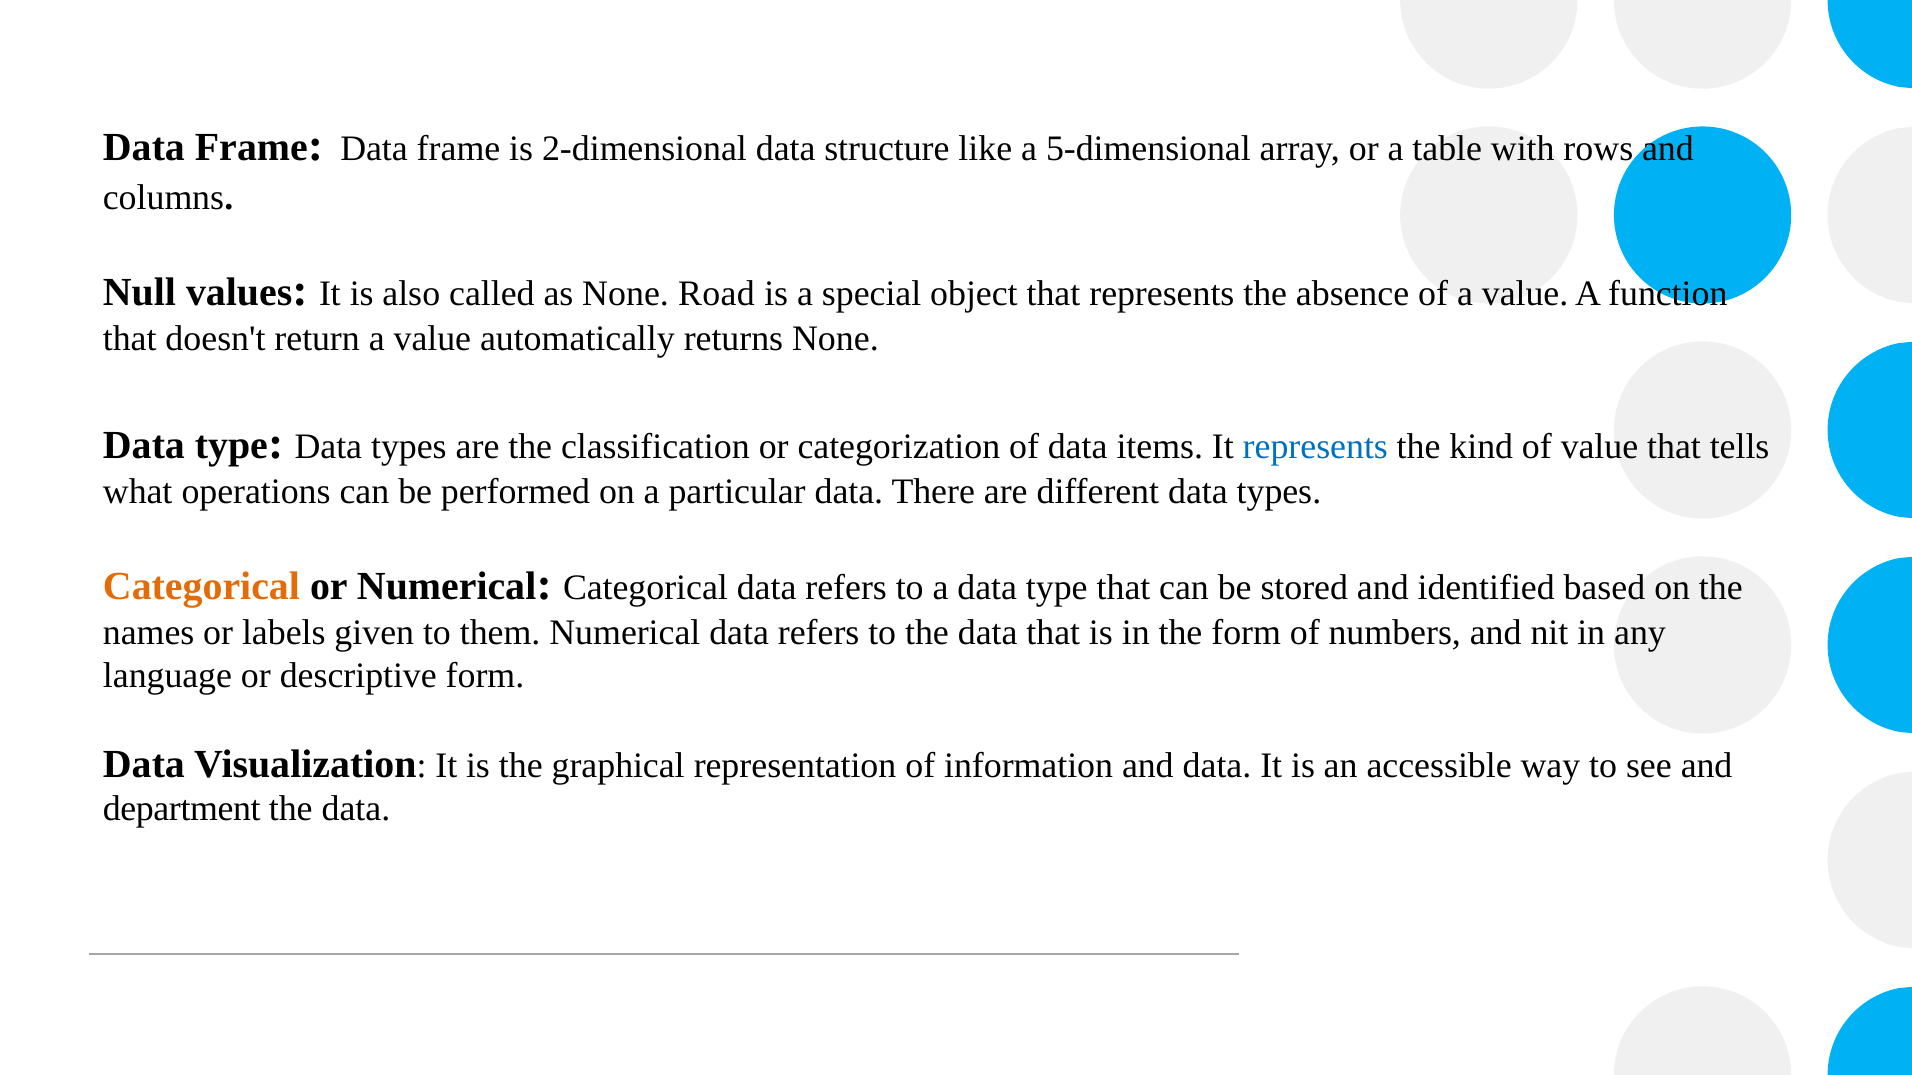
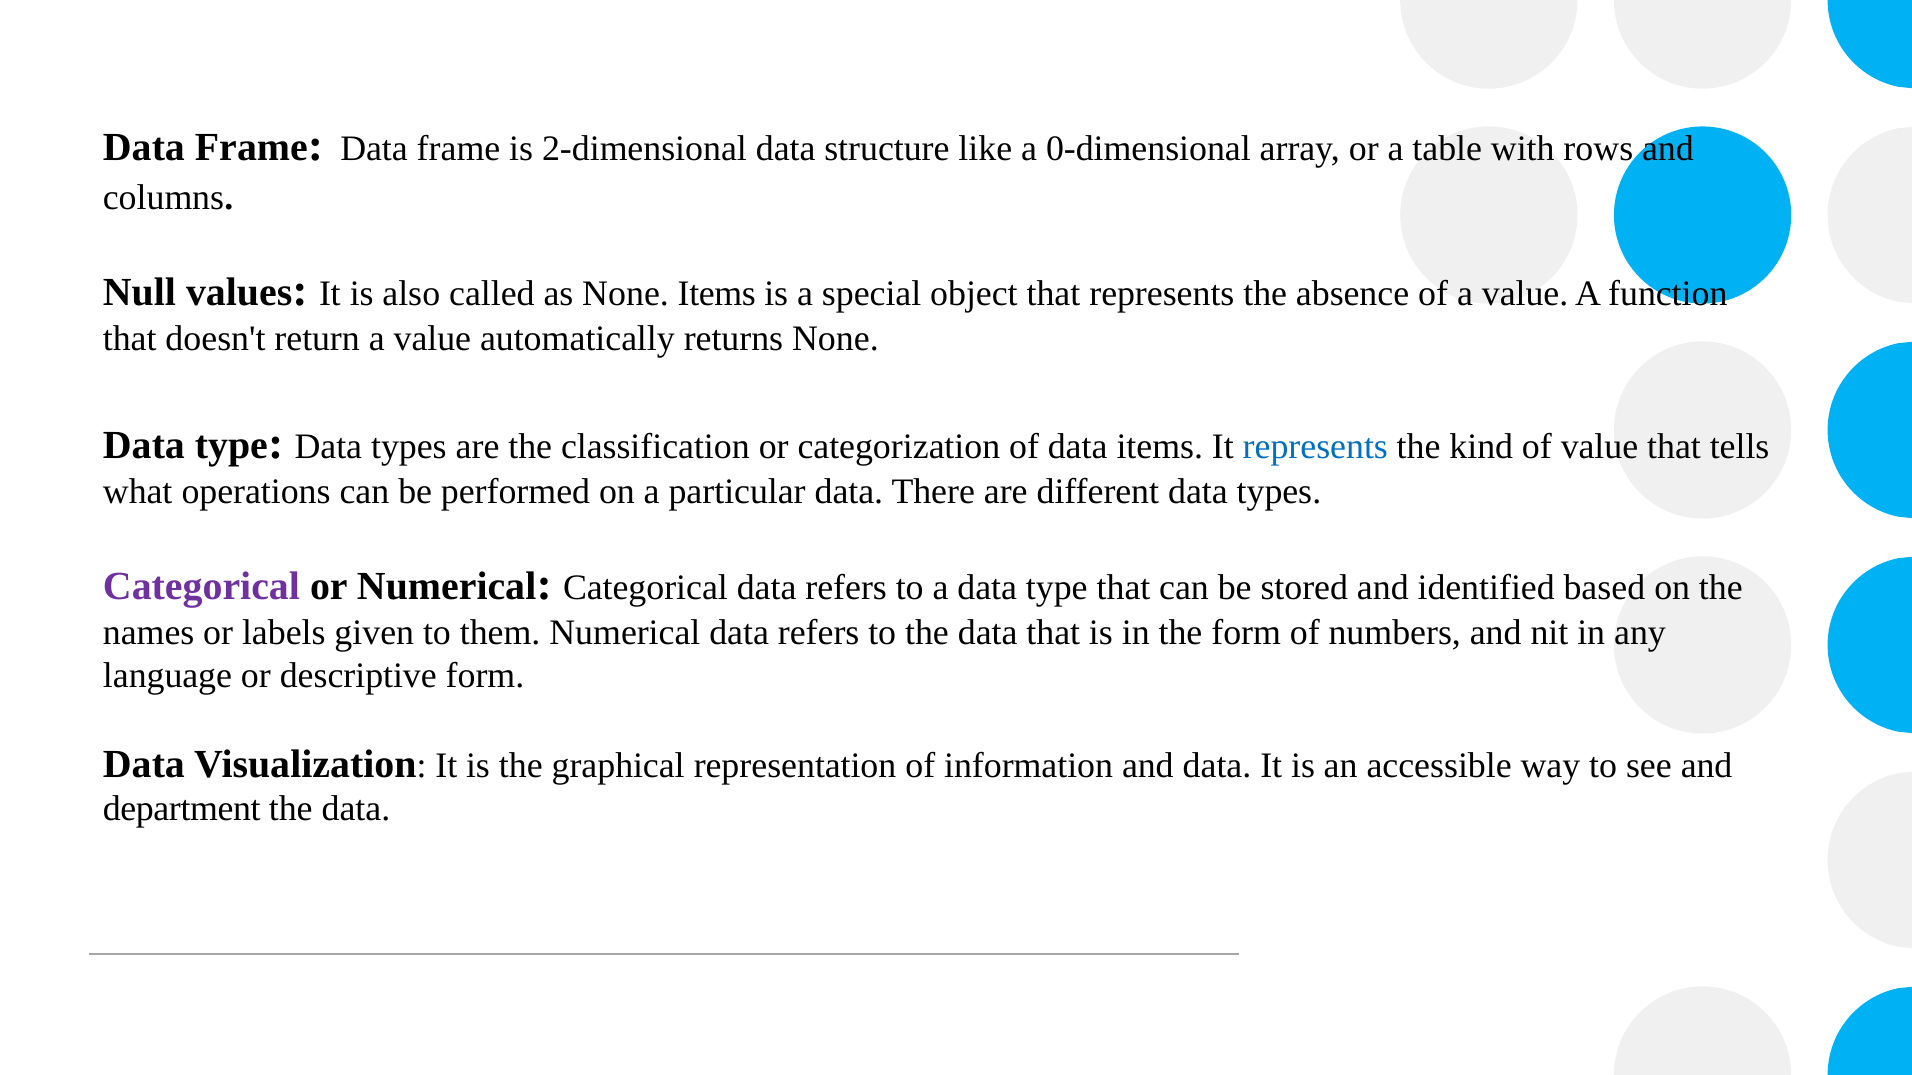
5-dimensional: 5-dimensional -> 0-dimensional
None Road: Road -> Items
Categorical at (201, 586) colour: orange -> purple
